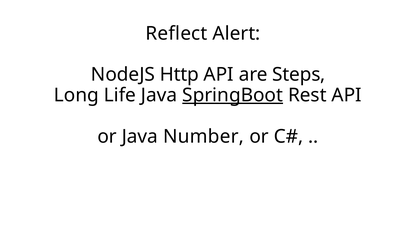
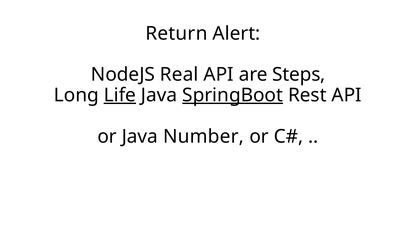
Reflect: Reflect -> Return
Http: Http -> Real
Life underline: none -> present
